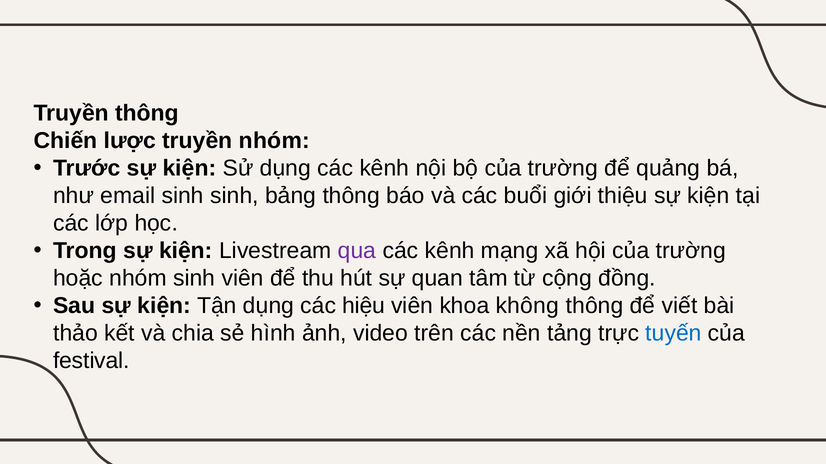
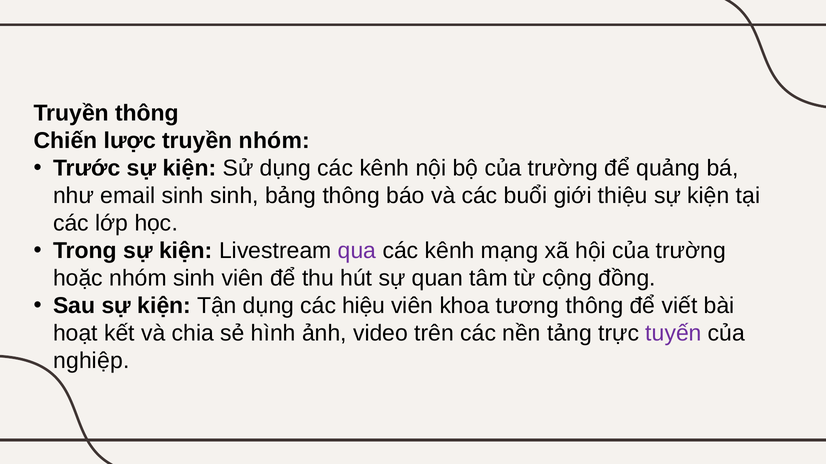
không: không -> tương
thảo: thảo -> hoạt
tuyến colour: blue -> purple
festival: festival -> nghiệp
